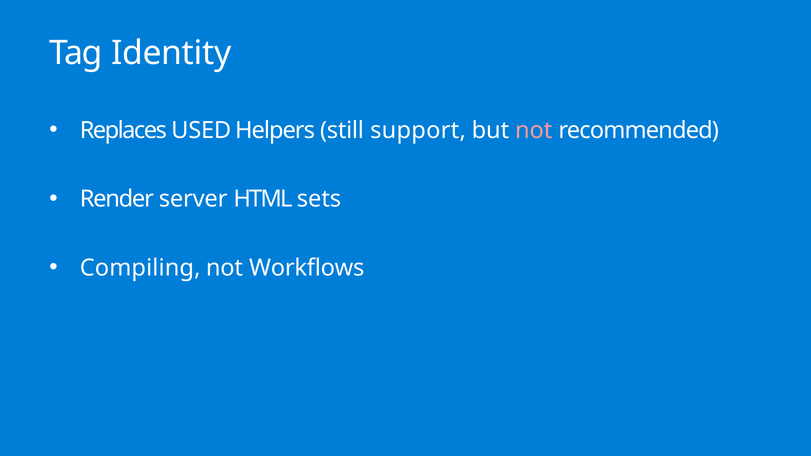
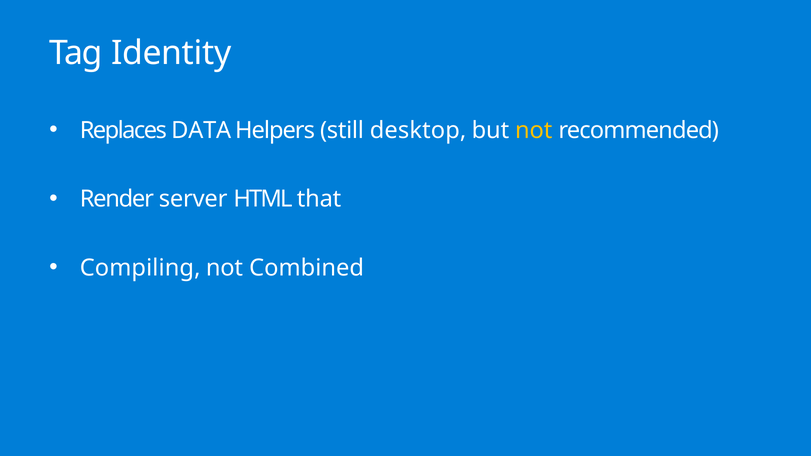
USED: USED -> DATA
support: support -> desktop
not at (534, 130) colour: pink -> yellow
sets: sets -> that
Workflows: Workflows -> Combined
